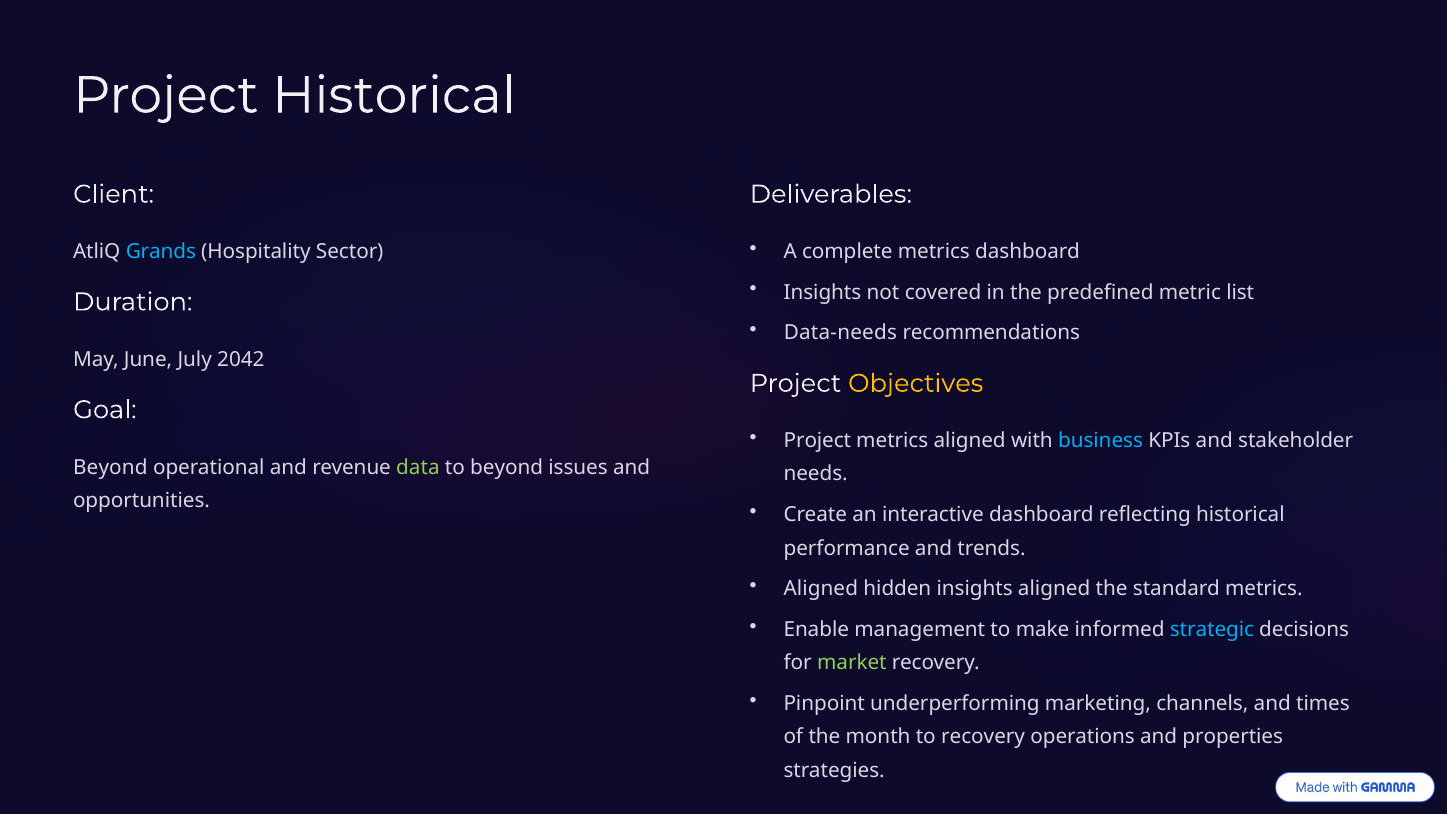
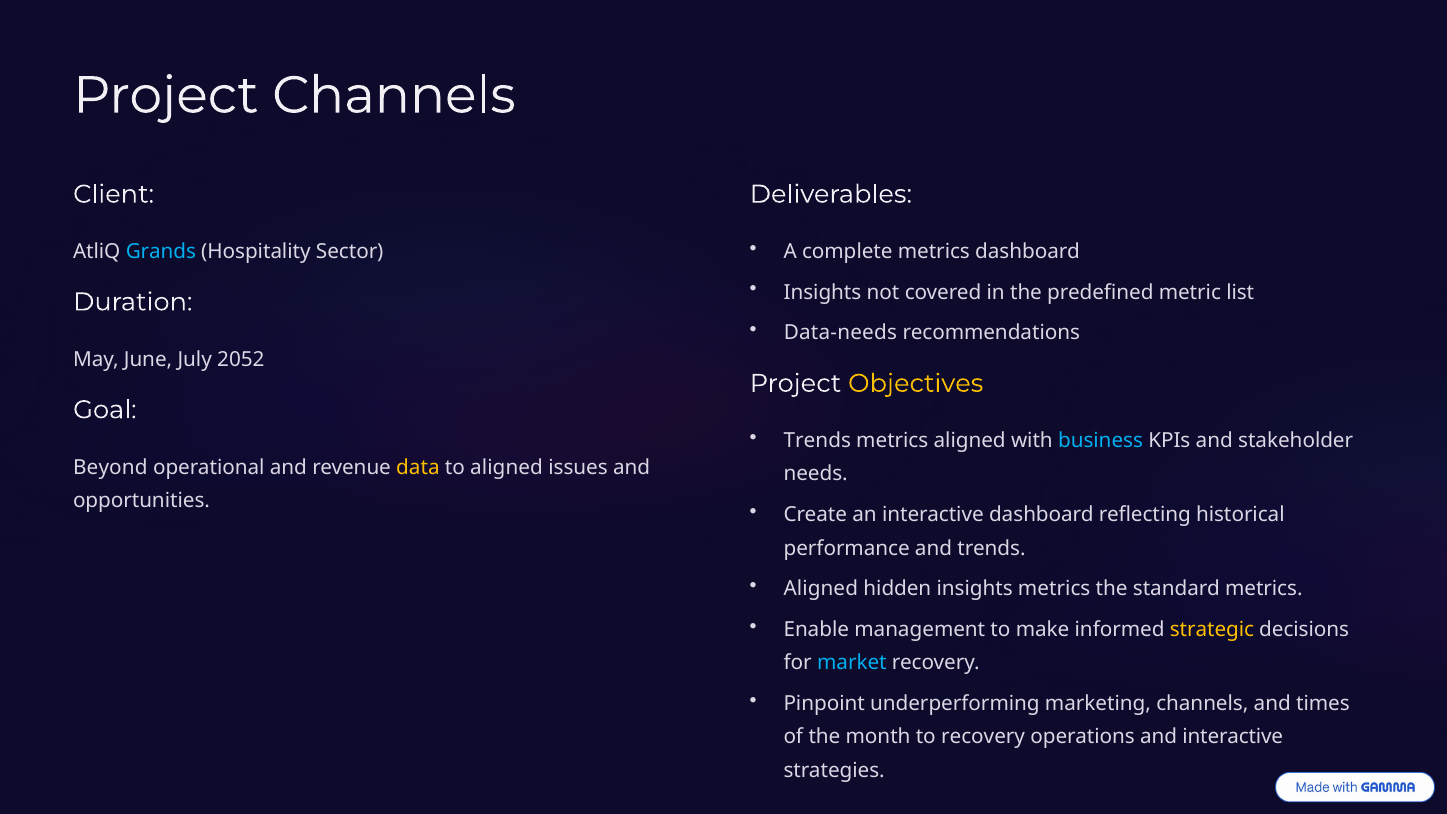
Project Historical: Historical -> Channels
2042: 2042 -> 2052
Project at (817, 441): Project -> Trends
data colour: light green -> yellow
to beyond: beyond -> aligned
insights aligned: aligned -> metrics
strategic colour: light blue -> yellow
market colour: light green -> light blue
and properties: properties -> interactive
